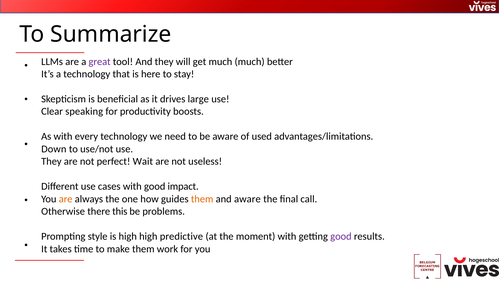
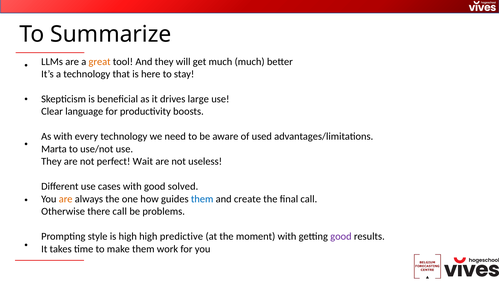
great colour: purple -> orange
speaking: speaking -> language
Down: Down -> Marta
impact: impact -> solved
them at (202, 199) colour: orange -> blue
and aware: aware -> create
there this: this -> call
